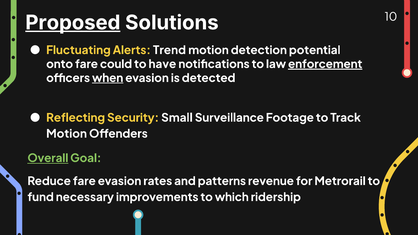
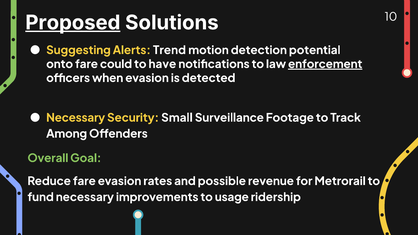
Fluctuating: Fluctuating -> Suggesting
when underline: present -> none
Reflecting at (76, 118): Reflecting -> Necessary
Motion at (67, 134): Motion -> Among
Overall underline: present -> none
patterns: patterns -> possible
which: which -> usage
